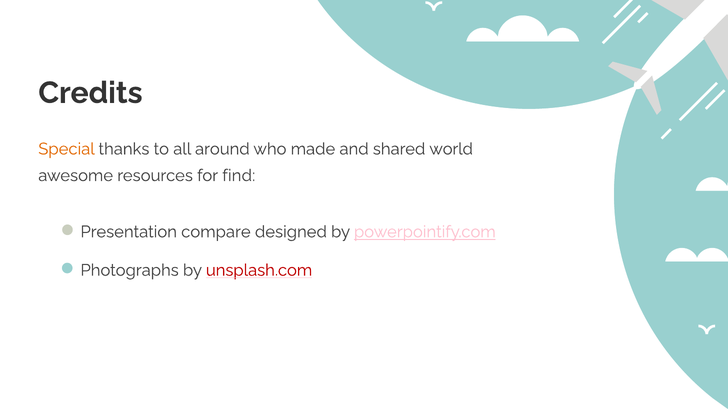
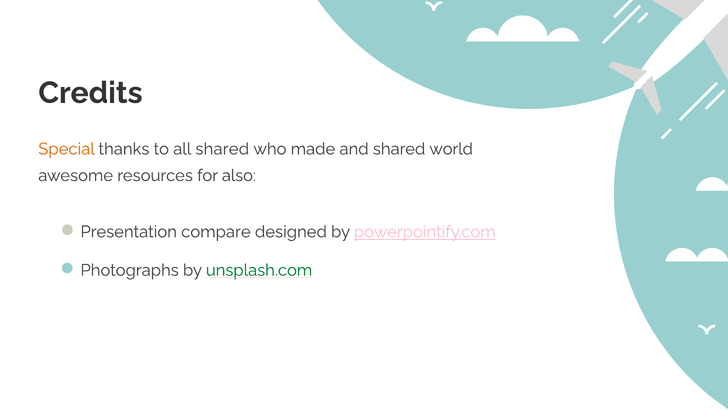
all around: around -> shared
find: find -> also
unsplash.com colour: red -> green
